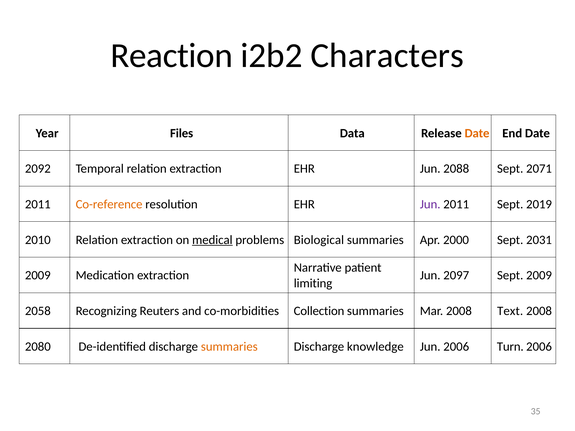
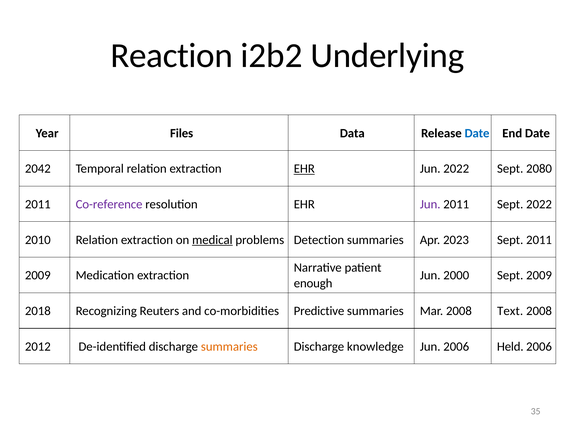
Characters: Characters -> Underlying
Date at (477, 133) colour: orange -> blue
2092: 2092 -> 2042
EHR at (304, 169) underline: none -> present
Jun 2088: 2088 -> 2022
2071: 2071 -> 2080
Co-reference colour: orange -> purple
Sept 2019: 2019 -> 2022
Biological: Biological -> Detection
2000: 2000 -> 2023
Sept 2031: 2031 -> 2011
2097: 2097 -> 2000
limiting: limiting -> enough
2058: 2058 -> 2018
Collection: Collection -> Predictive
2080: 2080 -> 2012
Turn: Turn -> Held
